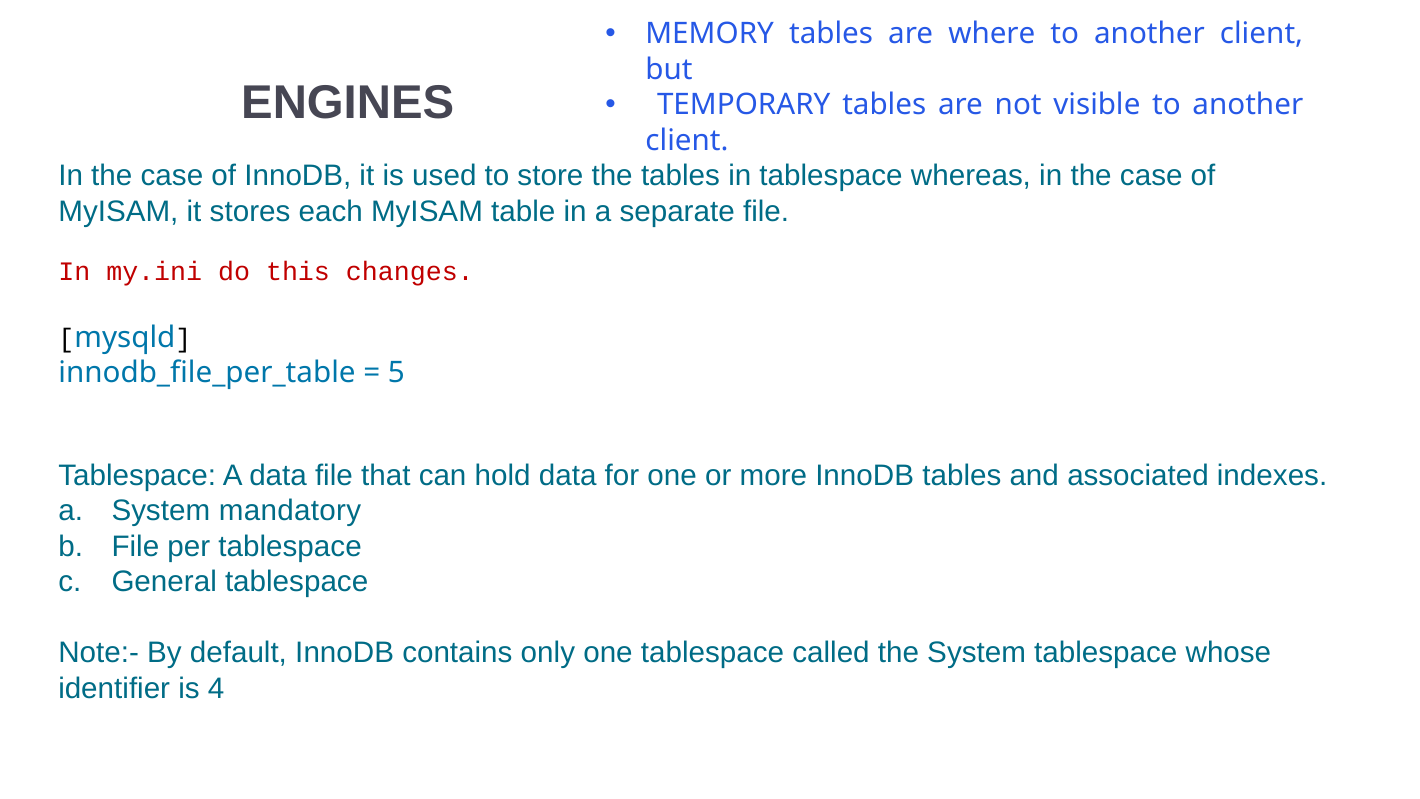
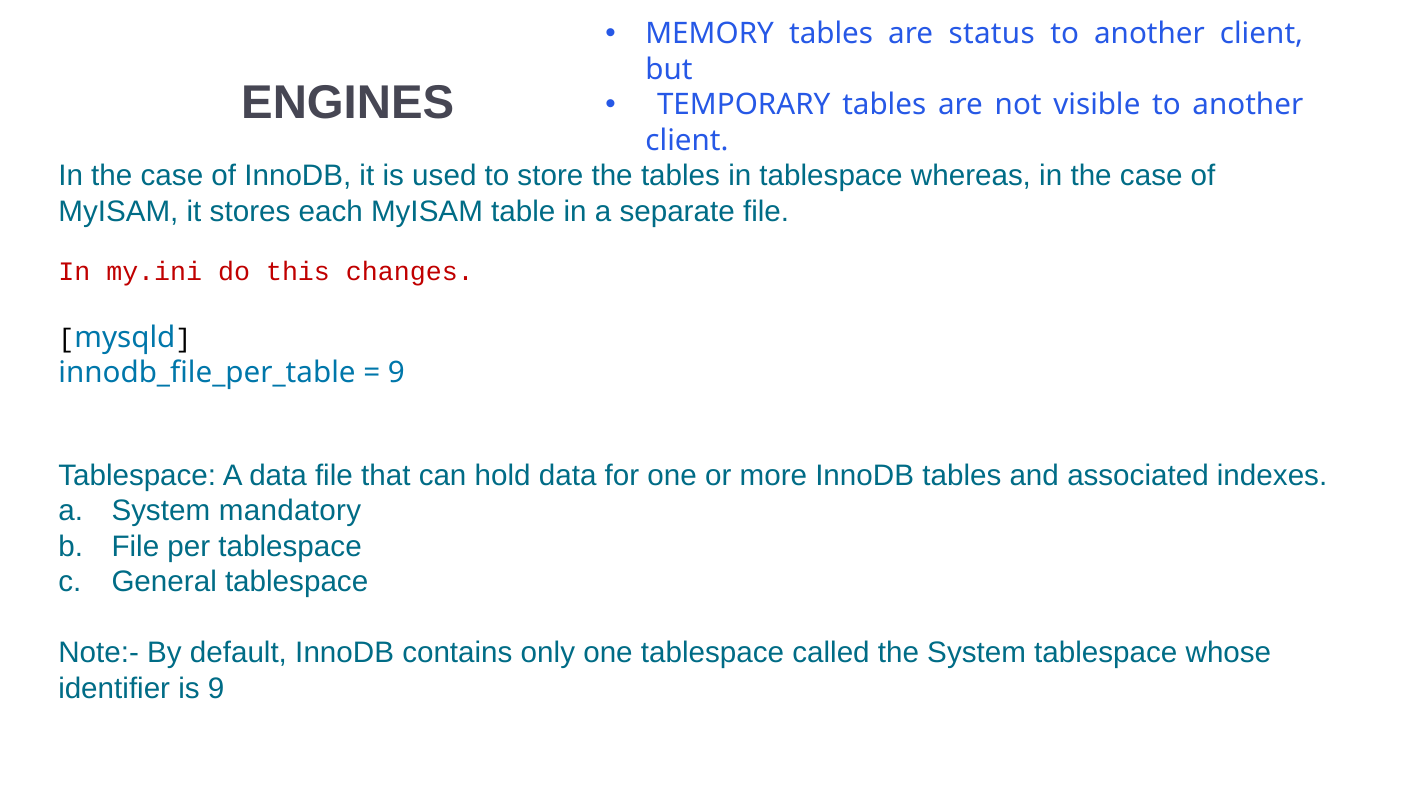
where: where -> status
5 at (396, 373): 5 -> 9
is 4: 4 -> 9
